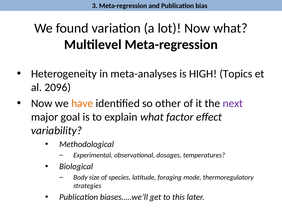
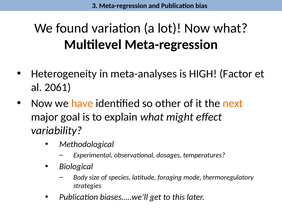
Topics: Topics -> Factor
2096: 2096 -> 2061
next colour: purple -> orange
factor: factor -> might
